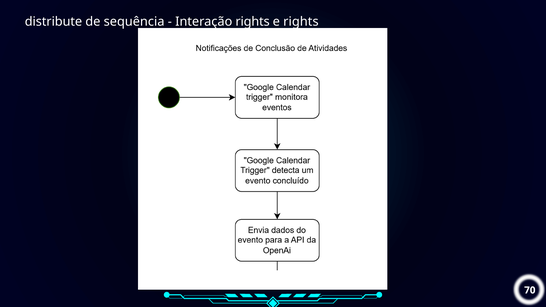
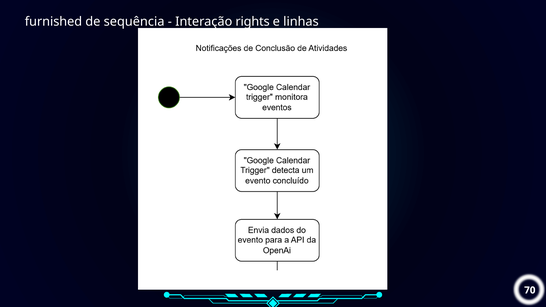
distribute: distribute -> furnished
e rights: rights -> linhas
